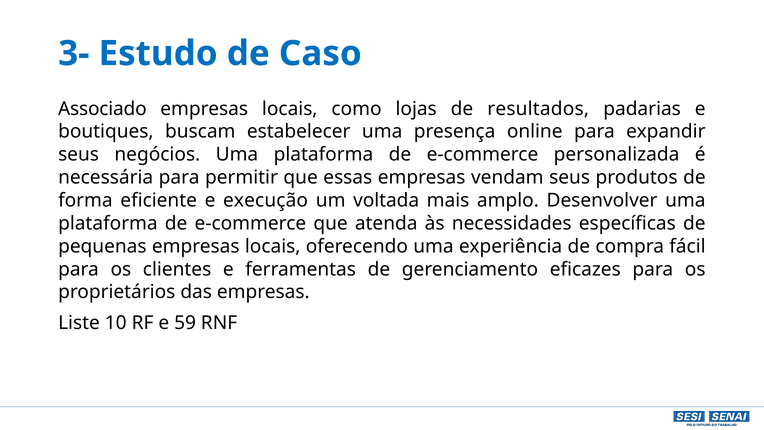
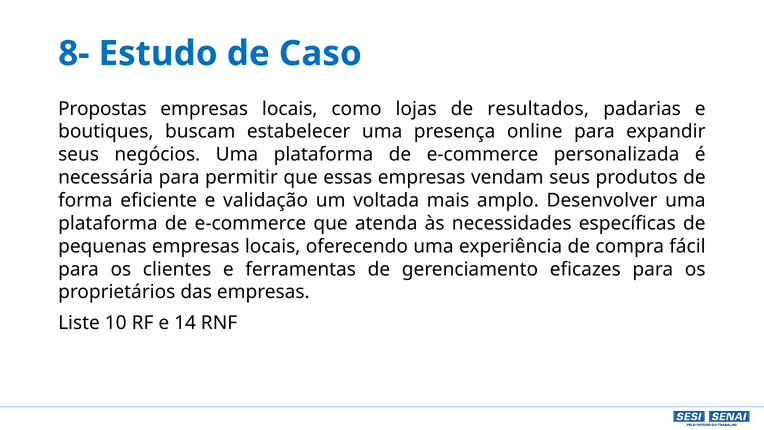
3-: 3- -> 8-
Associado: Associado -> Propostas
execução: execução -> validação
59: 59 -> 14
